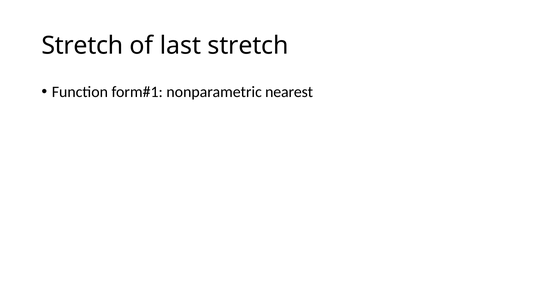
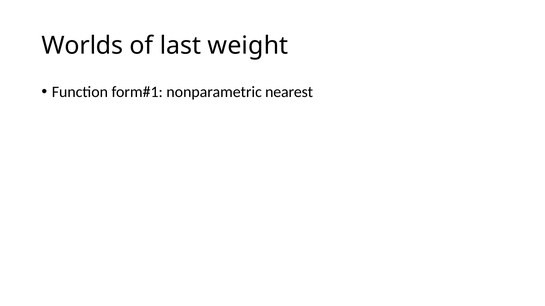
Stretch at (82, 46): Stretch -> Worlds
last stretch: stretch -> weight
